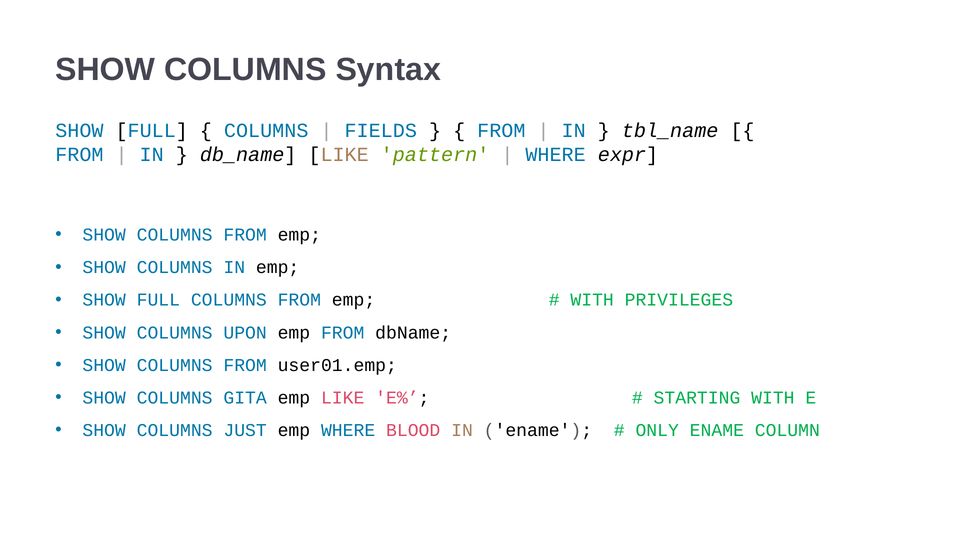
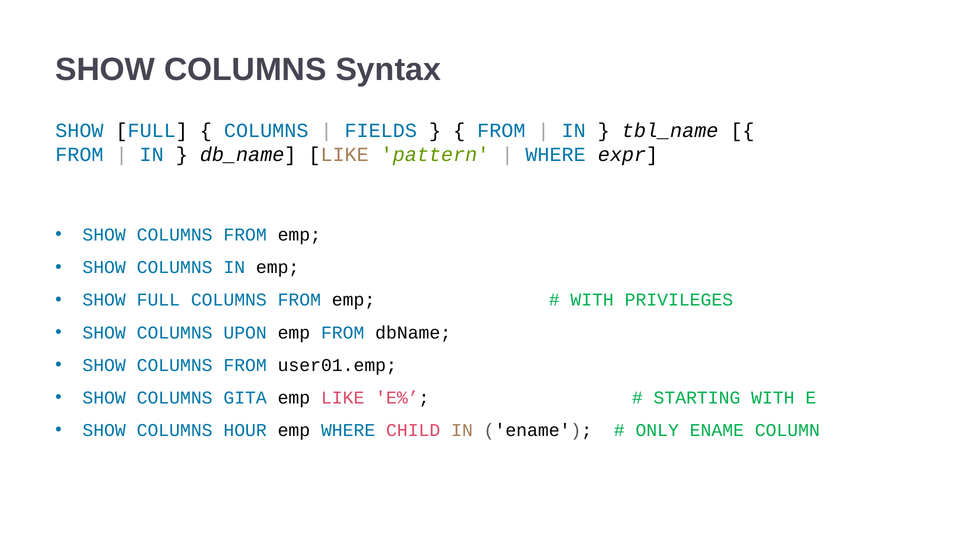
JUST: JUST -> HOUR
BLOOD: BLOOD -> CHILD
